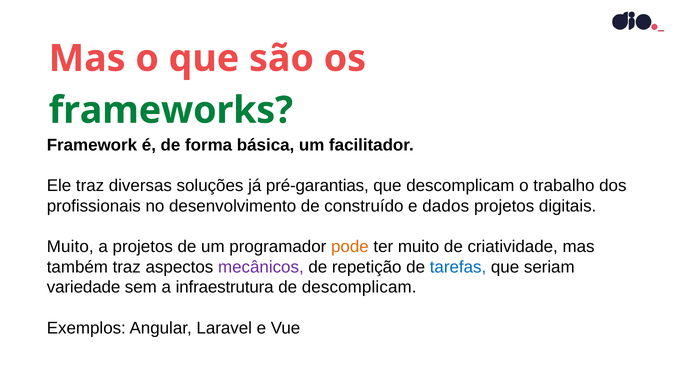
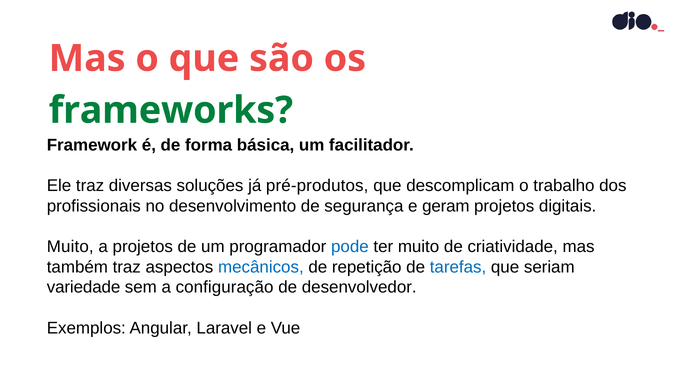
pré-garantias: pré-garantias -> pré-produtos
construído: construído -> segurança
dados: dados -> geram
pode colour: orange -> blue
mecânicos colour: purple -> blue
infraestrutura: infraestrutura -> configuração
de descomplicam: descomplicam -> desenvolvedor
